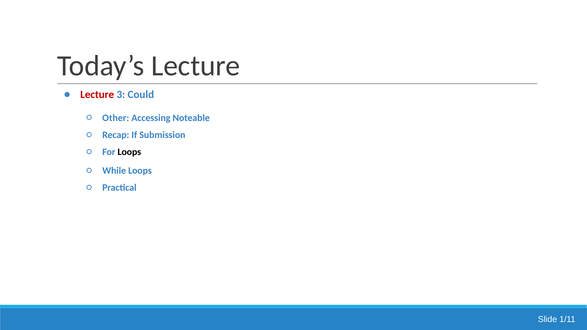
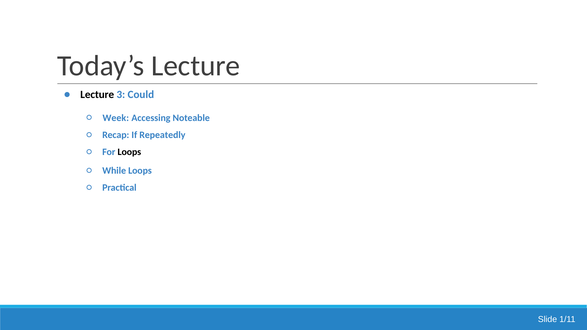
Lecture at (97, 95) colour: red -> black
Other: Other -> Week
Submission: Submission -> Repeatedly
